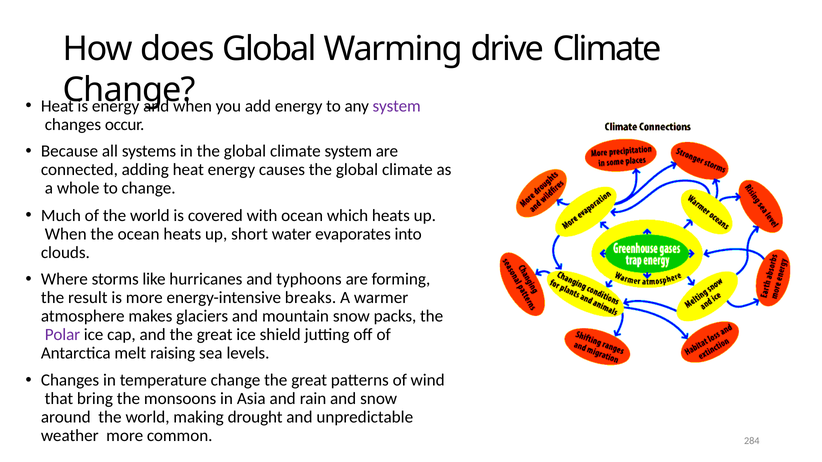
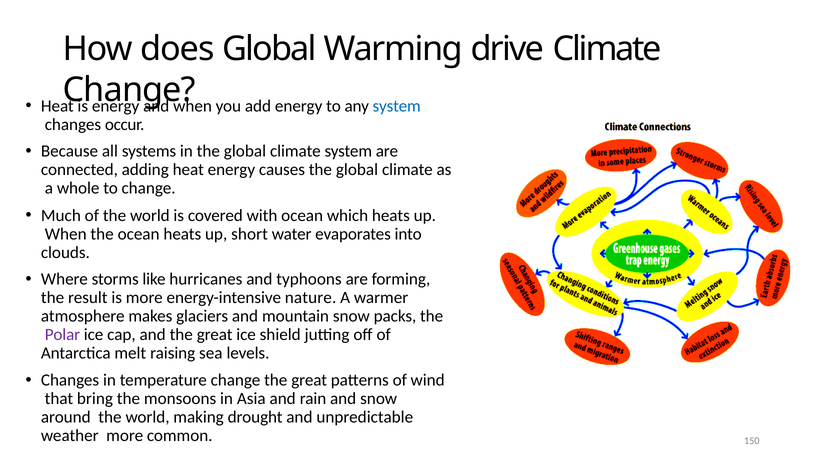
system at (397, 106) colour: purple -> blue
breaks: breaks -> nature
284: 284 -> 150
